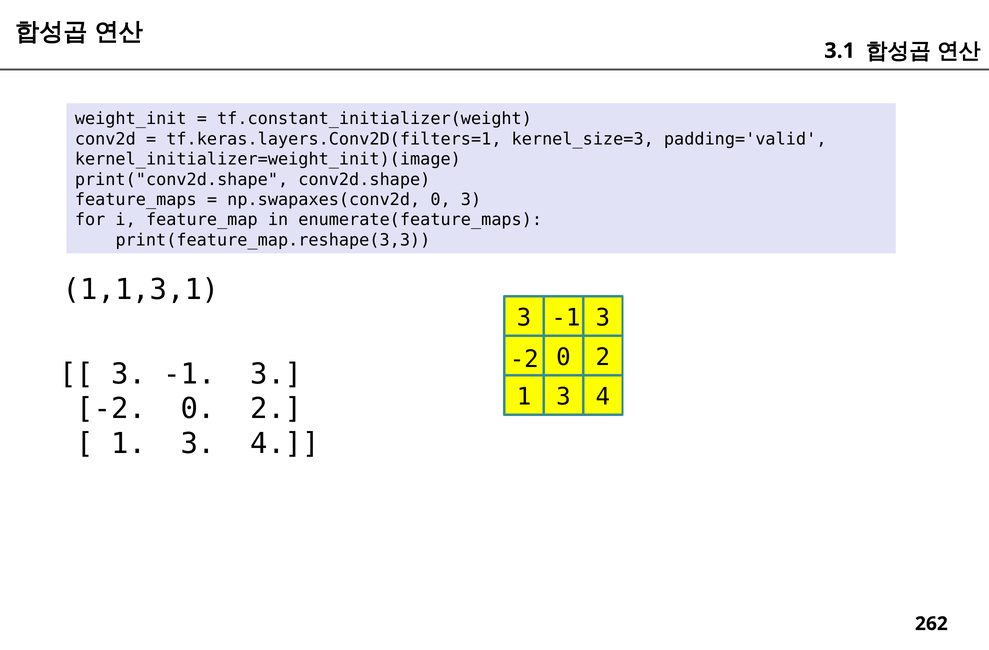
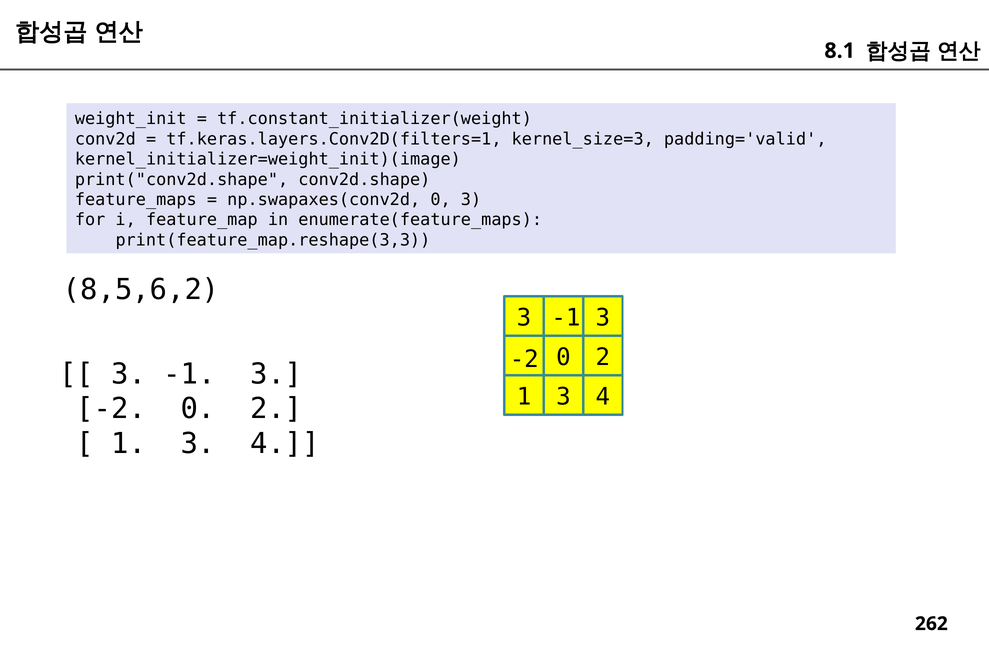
3.1: 3.1 -> 8.1
1,1,3,1: 1,1,3,1 -> 8,5,6,2
